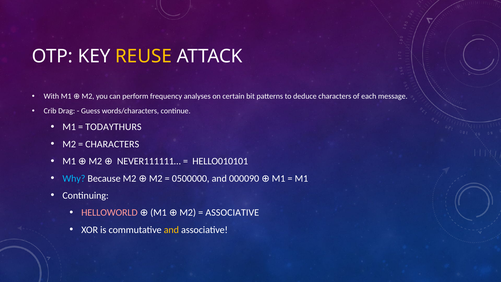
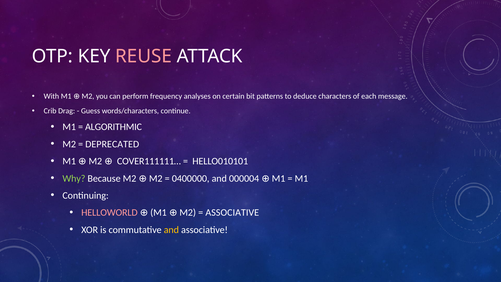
REUSE colour: yellow -> pink
TODAYTHURS: TODAYTHURS -> ALGORITHMIC
CHARACTERS at (112, 144): CHARACTERS -> DEPRECATED
NEVER111111…: NEVER111111… -> COVER111111…
Why colour: light blue -> light green
0500000: 0500000 -> 0400000
000090: 000090 -> 000004
